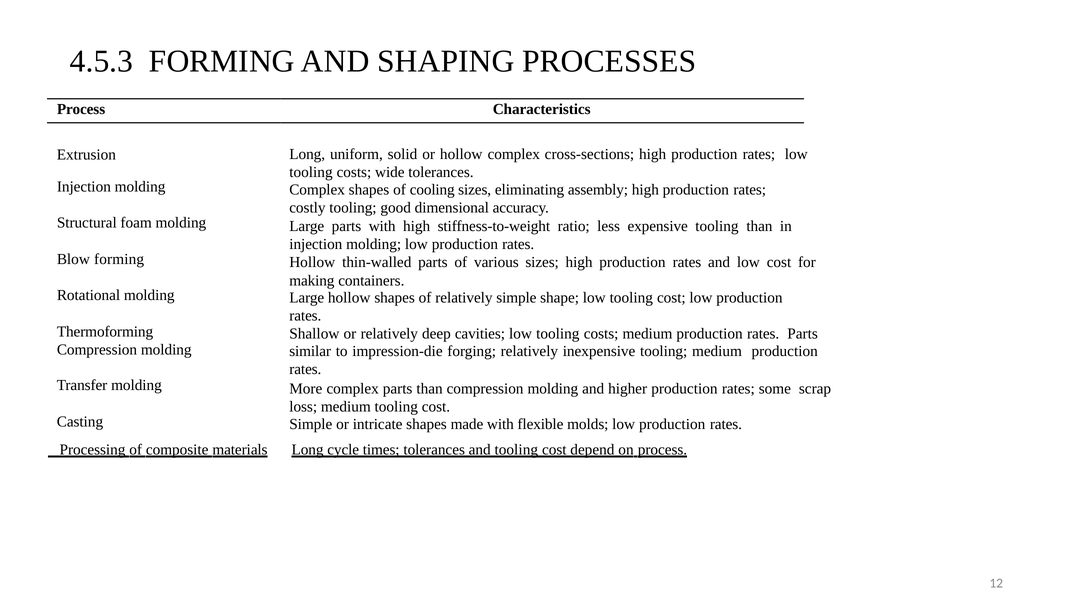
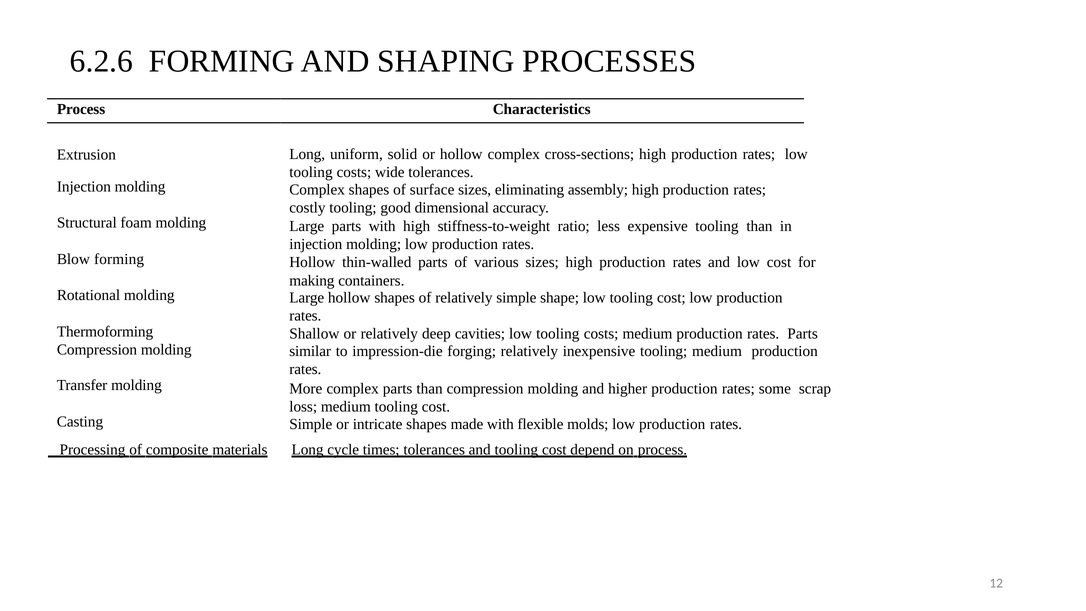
4.5.3: 4.5.3 -> 6.2.6
cooling: cooling -> surface
